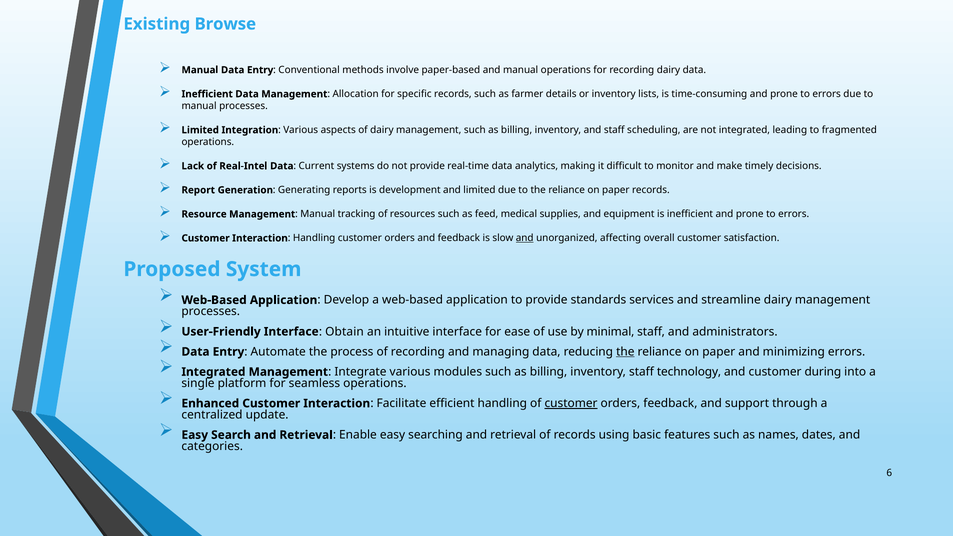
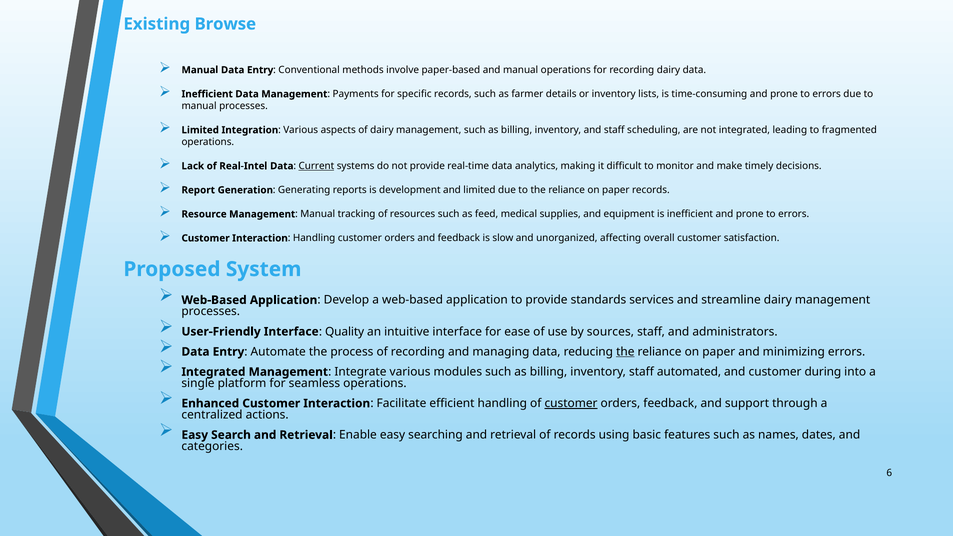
Allocation: Allocation -> Payments
Current underline: none -> present
and at (525, 238) underline: present -> none
Obtain: Obtain -> Quality
minimal: minimal -> sources
technology: technology -> automated
update: update -> actions
